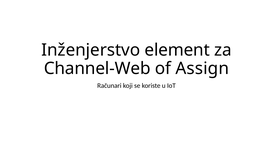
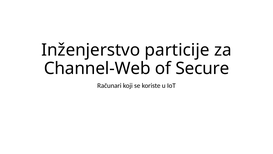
element: element -> particije
Assign: Assign -> Secure
